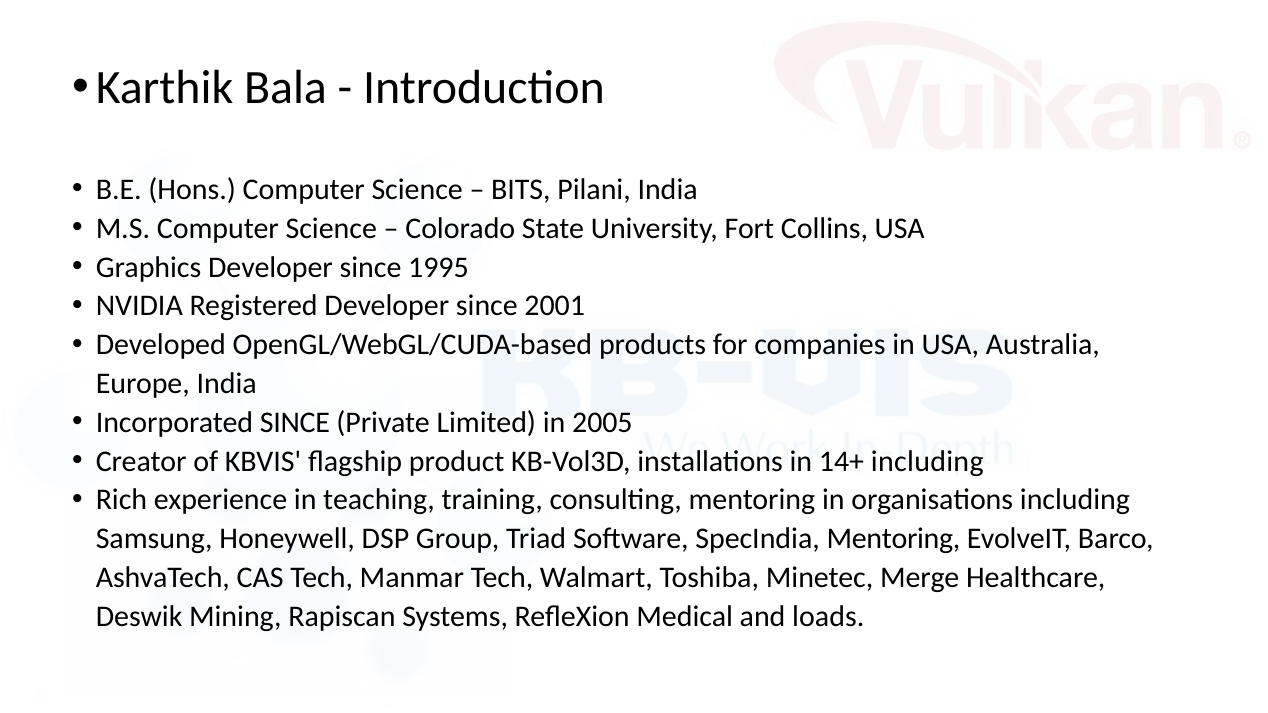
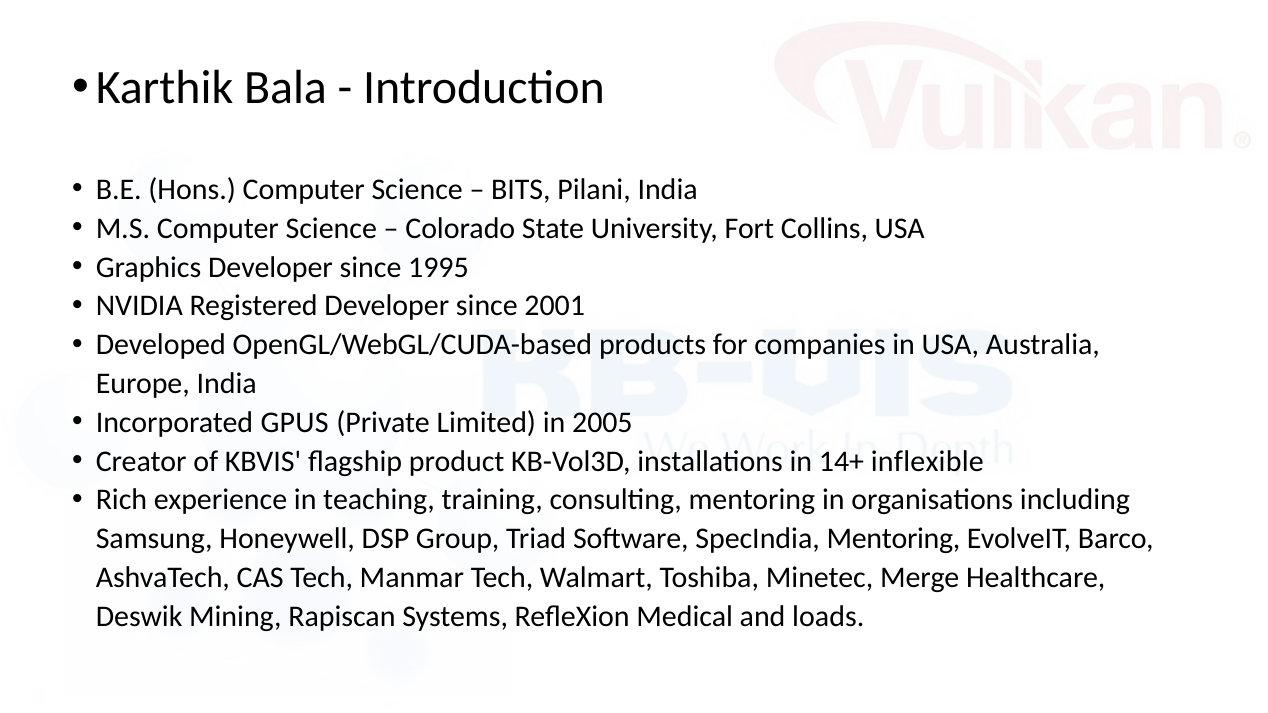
Incorporated SINCE: SINCE -> GPUS
14+ including: including -> inflexible
